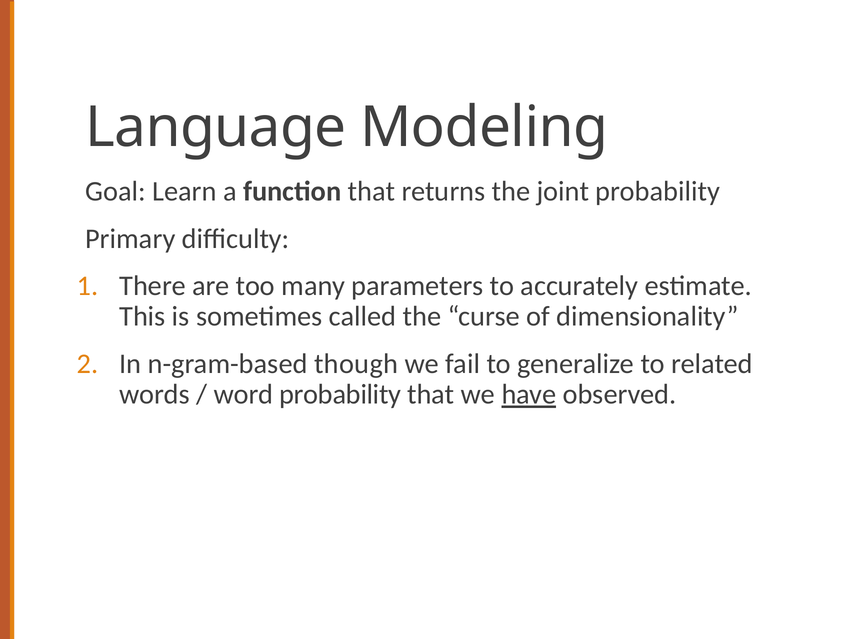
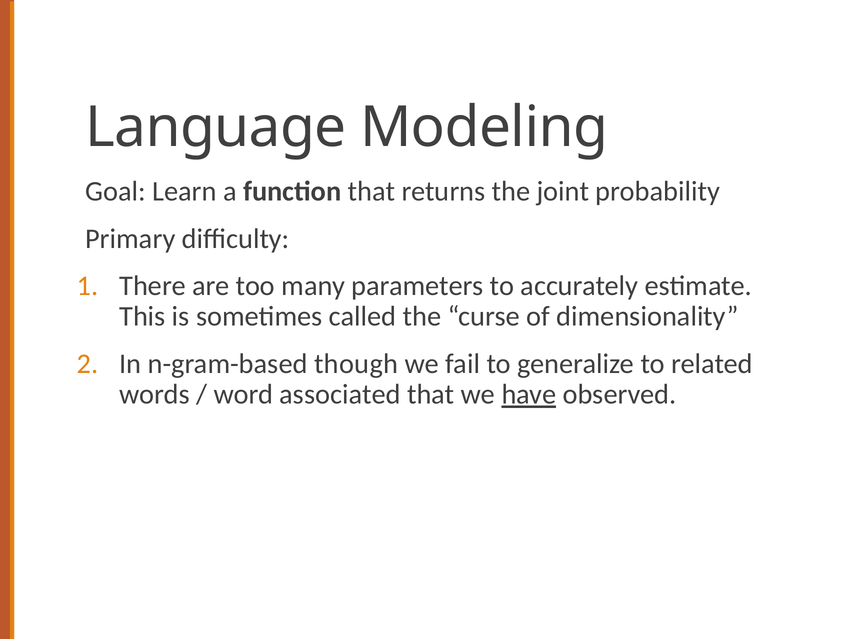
word probability: probability -> associated
